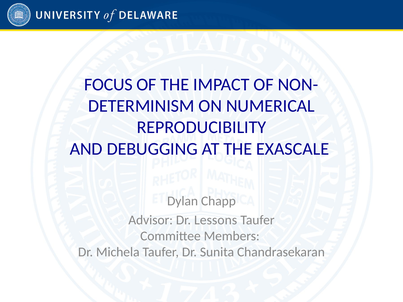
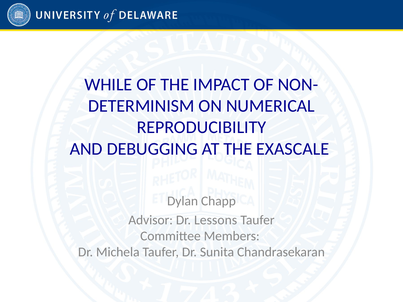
FOCUS: FOCUS -> WHILE
